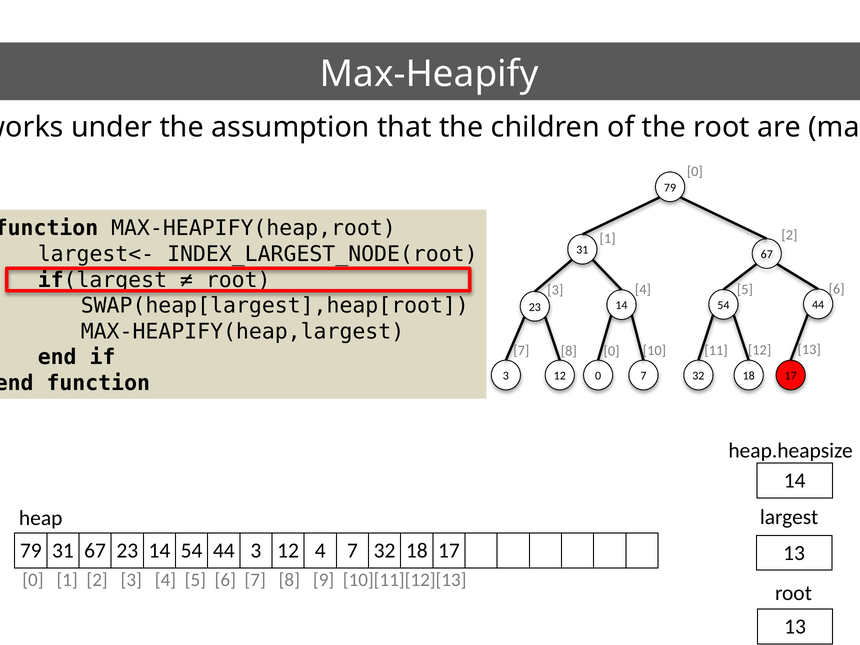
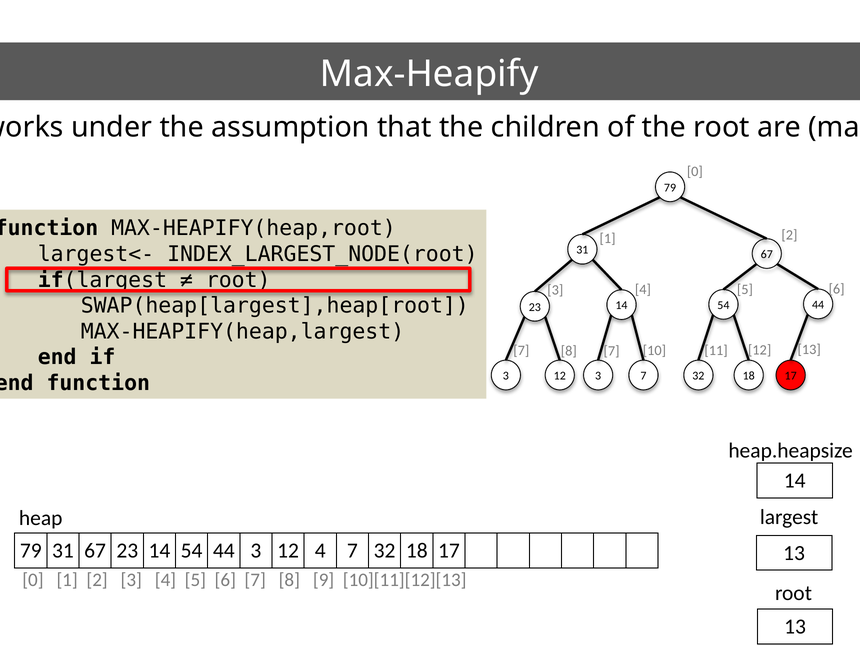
8 0: 0 -> 7
12 0: 0 -> 3
